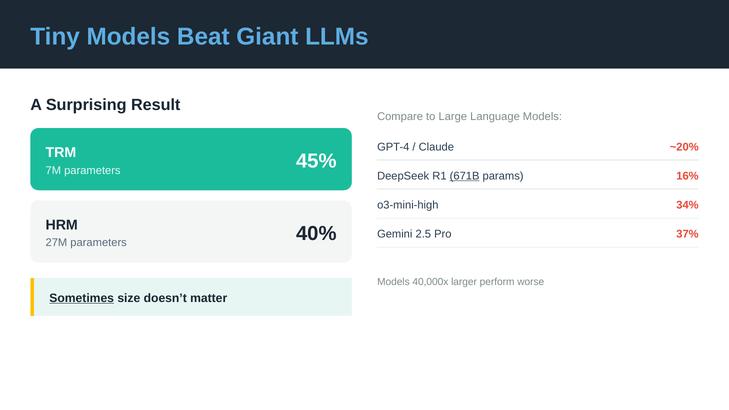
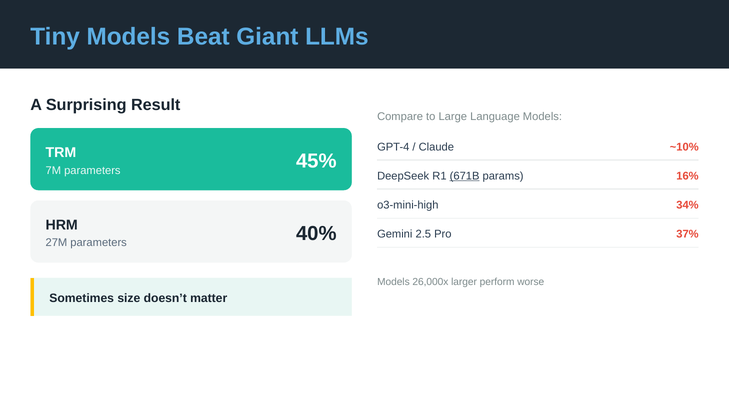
~20%: ~20% -> ~10%
40,000x: 40,000x -> 26,000x
Sometimes underline: present -> none
